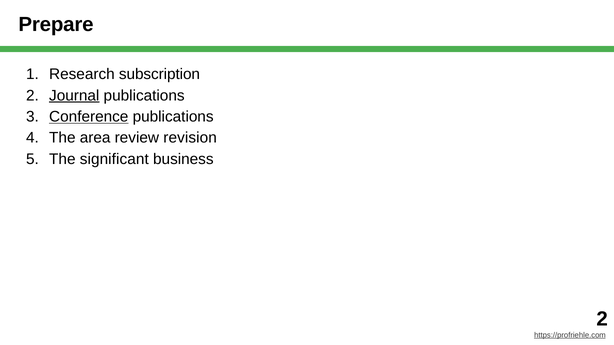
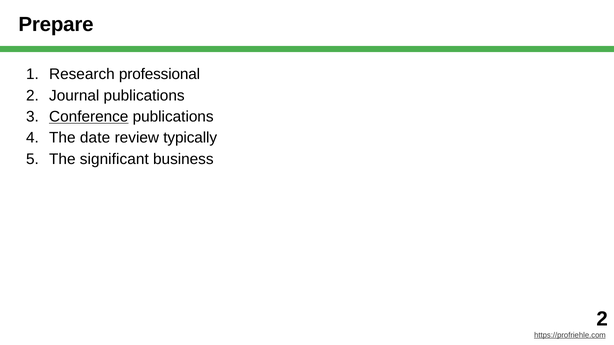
subscription: subscription -> professional
Journal underline: present -> none
area: area -> date
revision: revision -> typically
